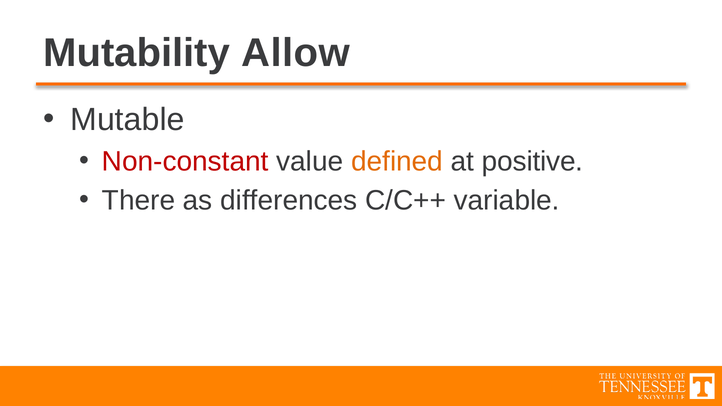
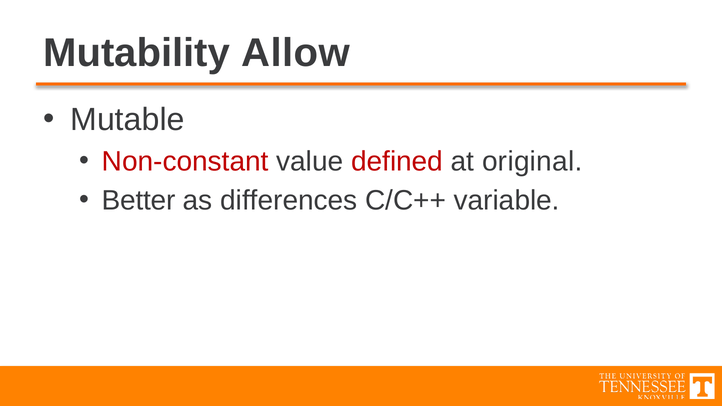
defined colour: orange -> red
positive: positive -> original
There: There -> Better
